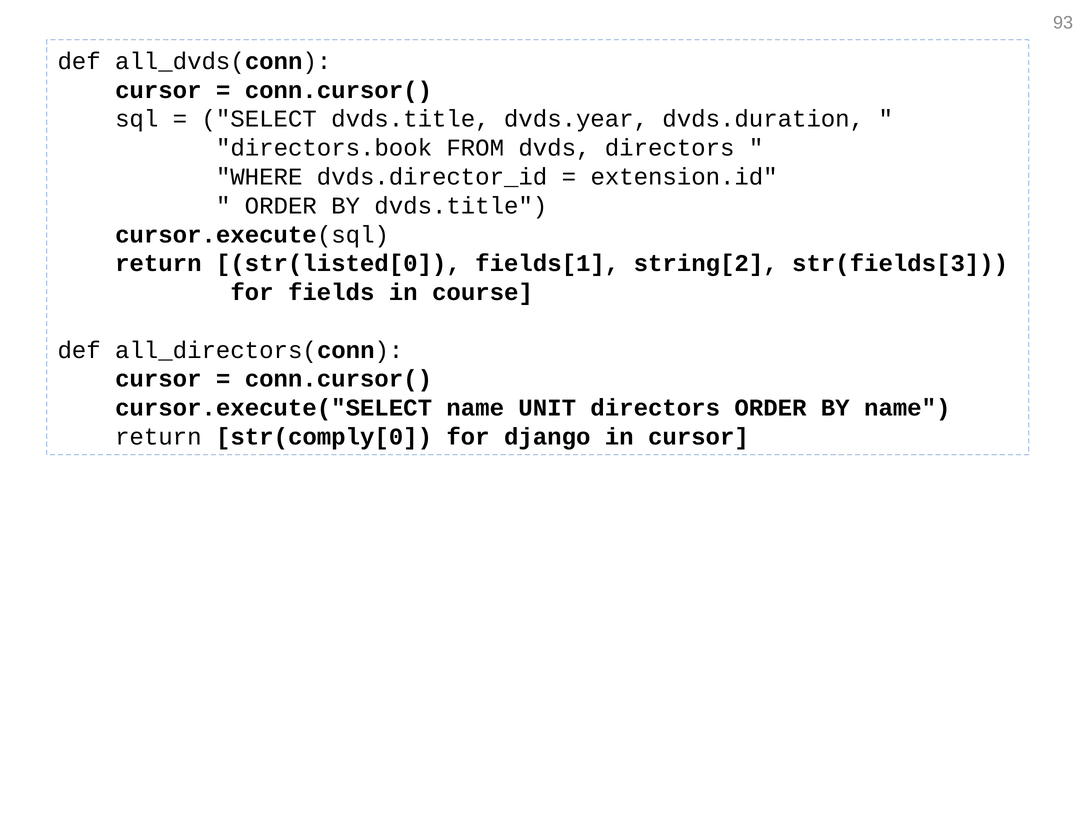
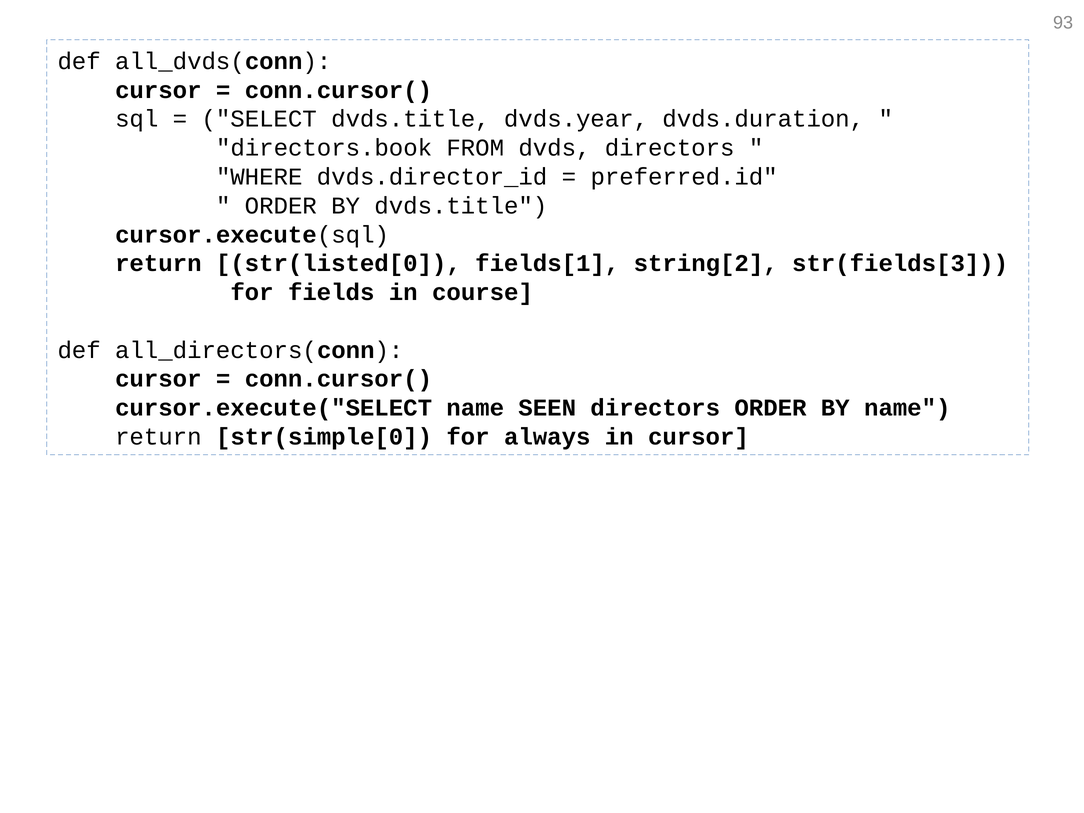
extension.id: extension.id -> preferred.id
UNIT: UNIT -> SEEN
str(comply[0: str(comply[0 -> str(simple[0
django: django -> always
